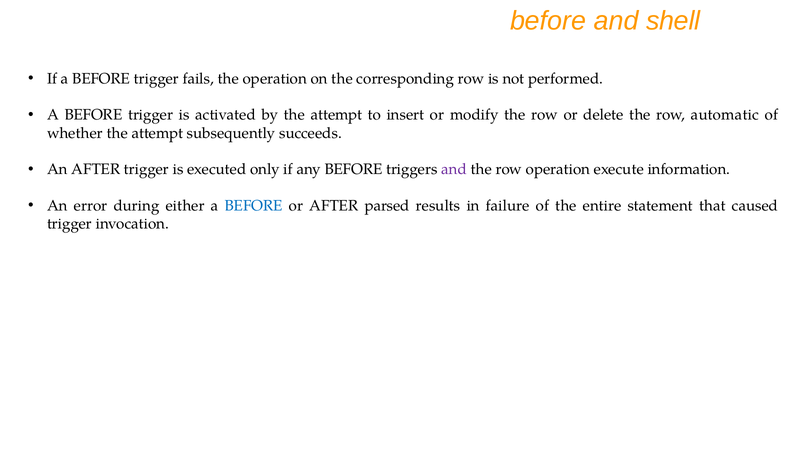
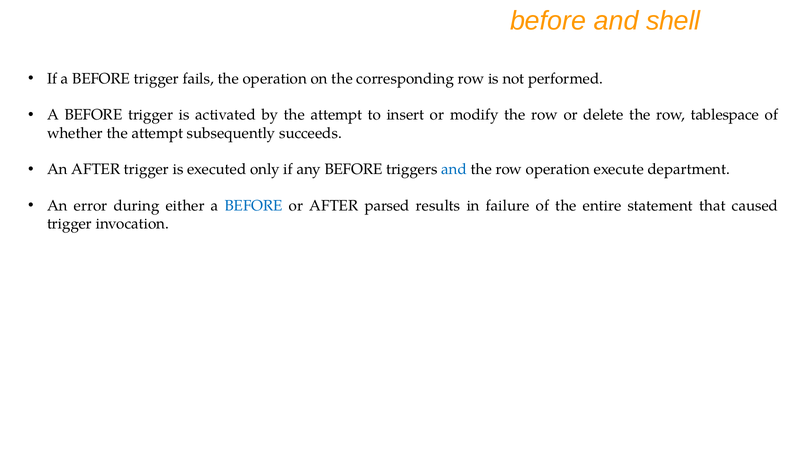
automatic: automatic -> tablespace
and at (454, 169) colour: purple -> blue
information: information -> department
